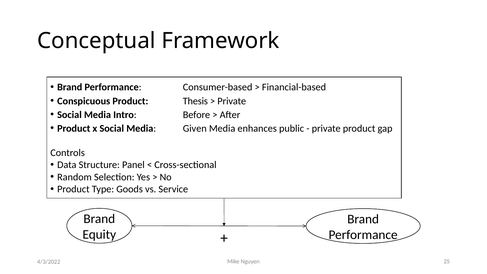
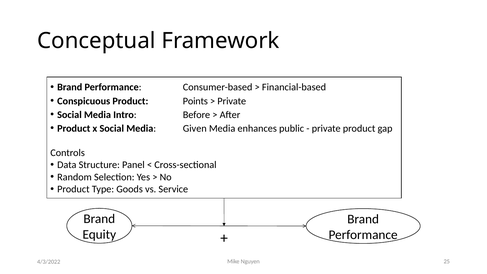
Thesis: Thesis -> Points
